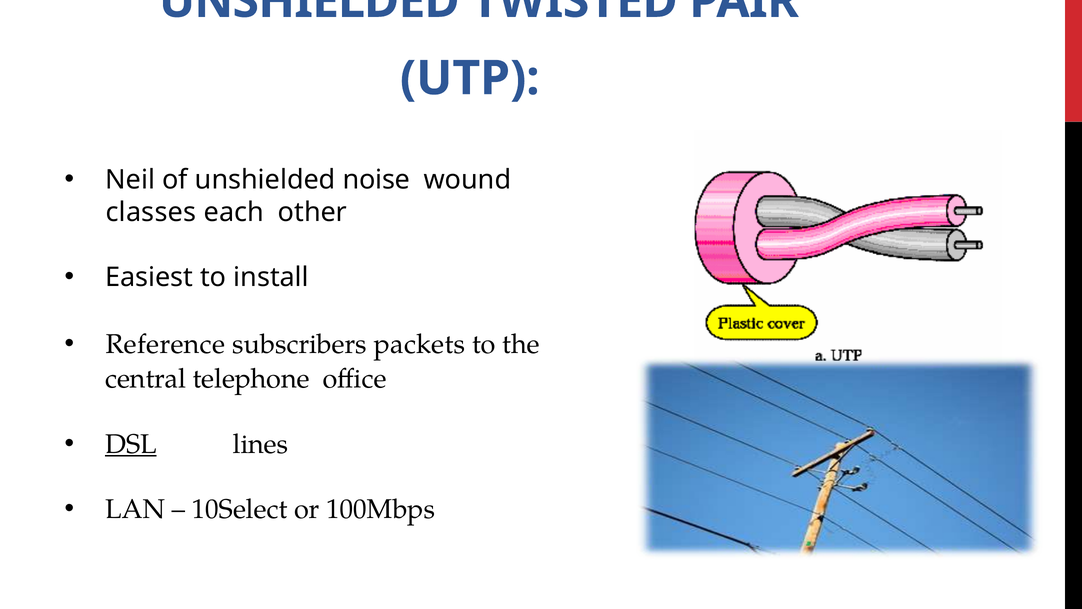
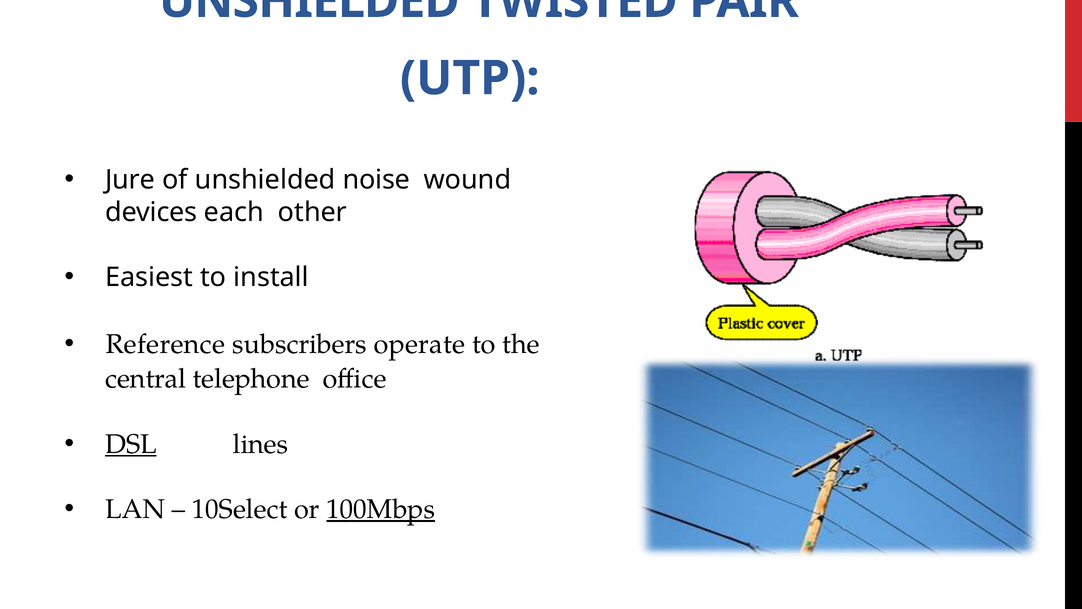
Neil: Neil -> Jure
classes: classes -> devices
packets: packets -> operate
100Mbps underline: none -> present
